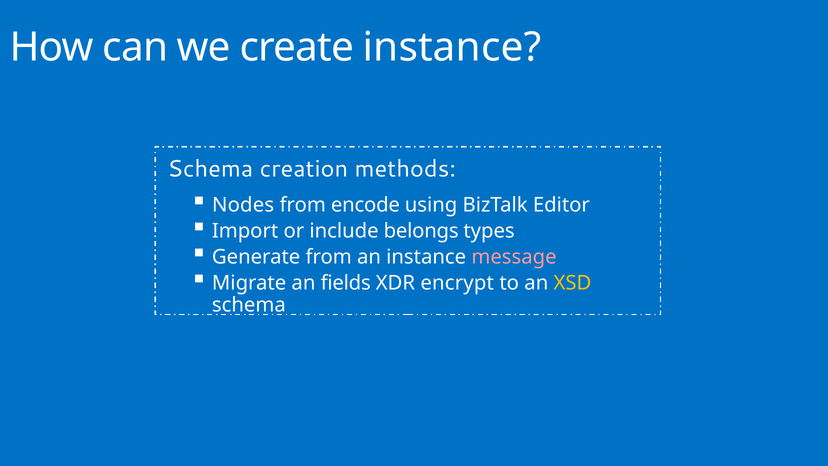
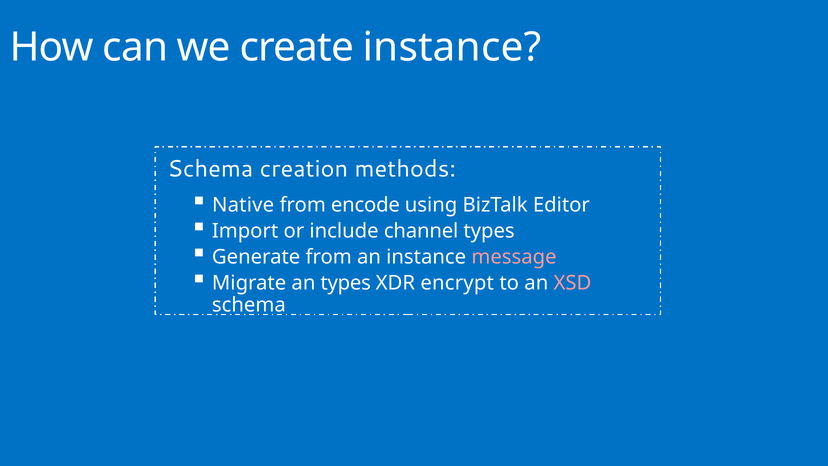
Nodes: Nodes -> Native
belongs: belongs -> channel
an fields: fields -> types
XSD colour: yellow -> pink
